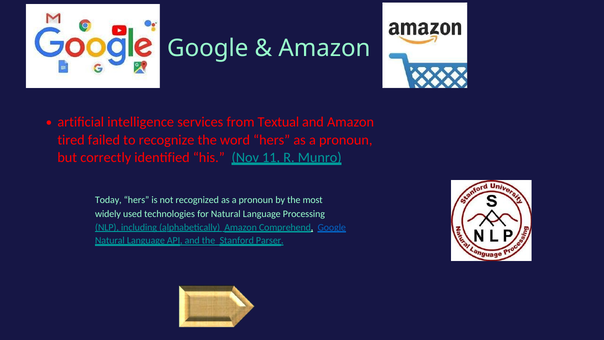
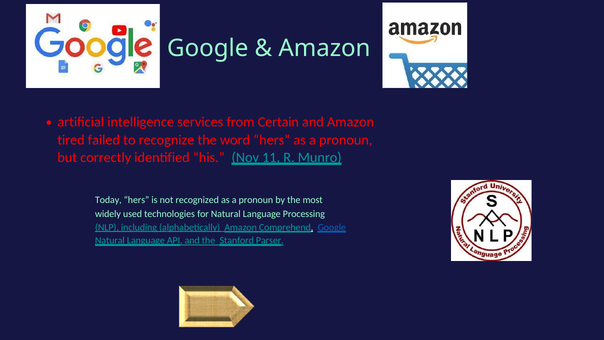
Textual: Textual -> Certain
